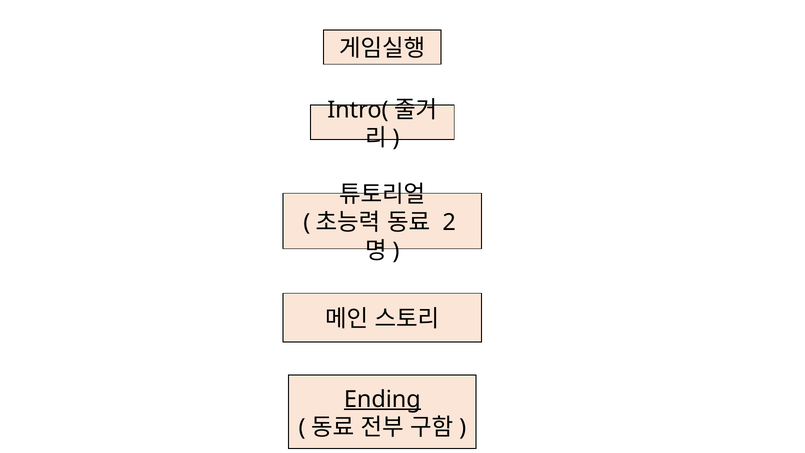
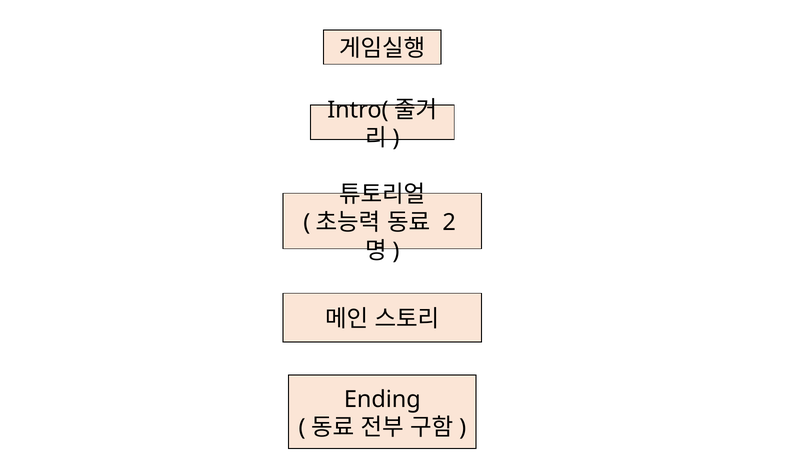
Ending underline: present -> none
